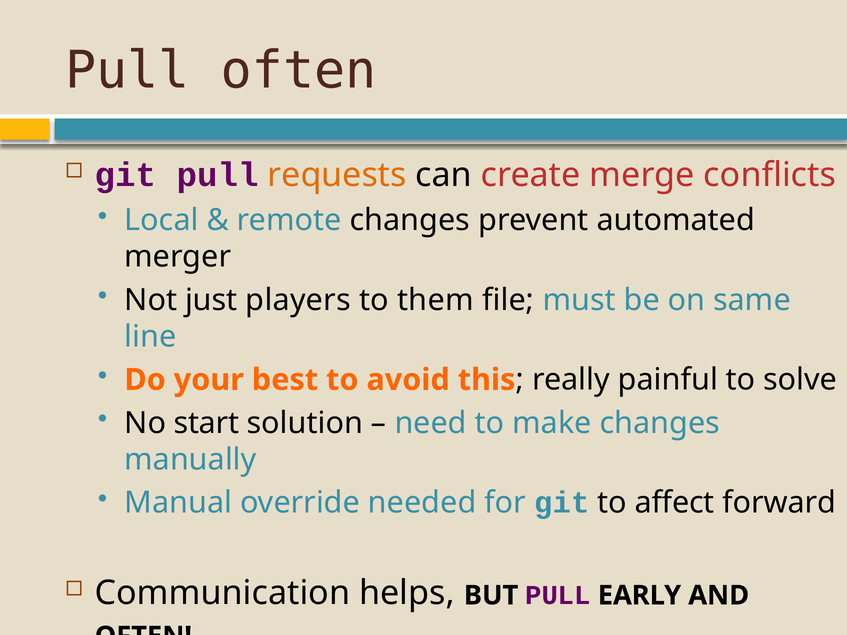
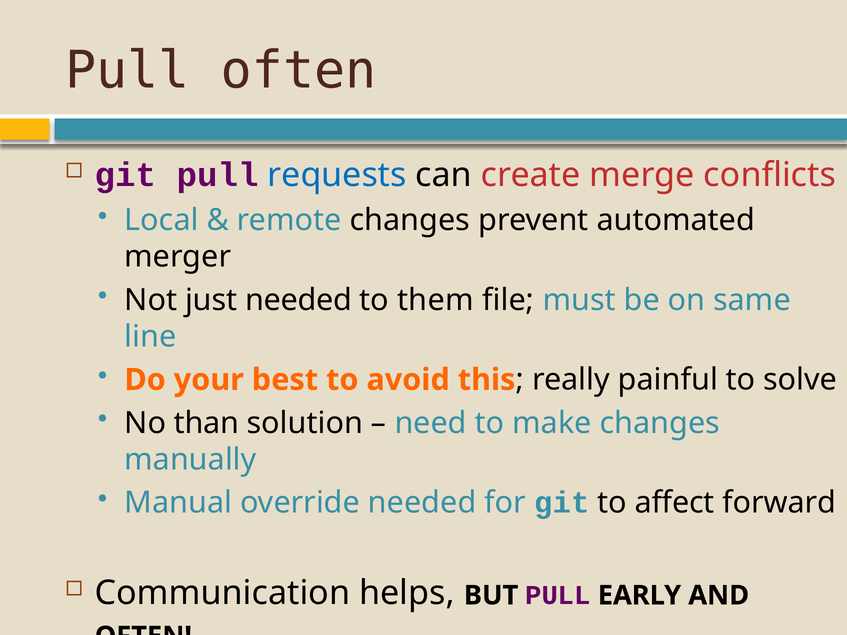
requests colour: orange -> blue
just players: players -> needed
start: start -> than
